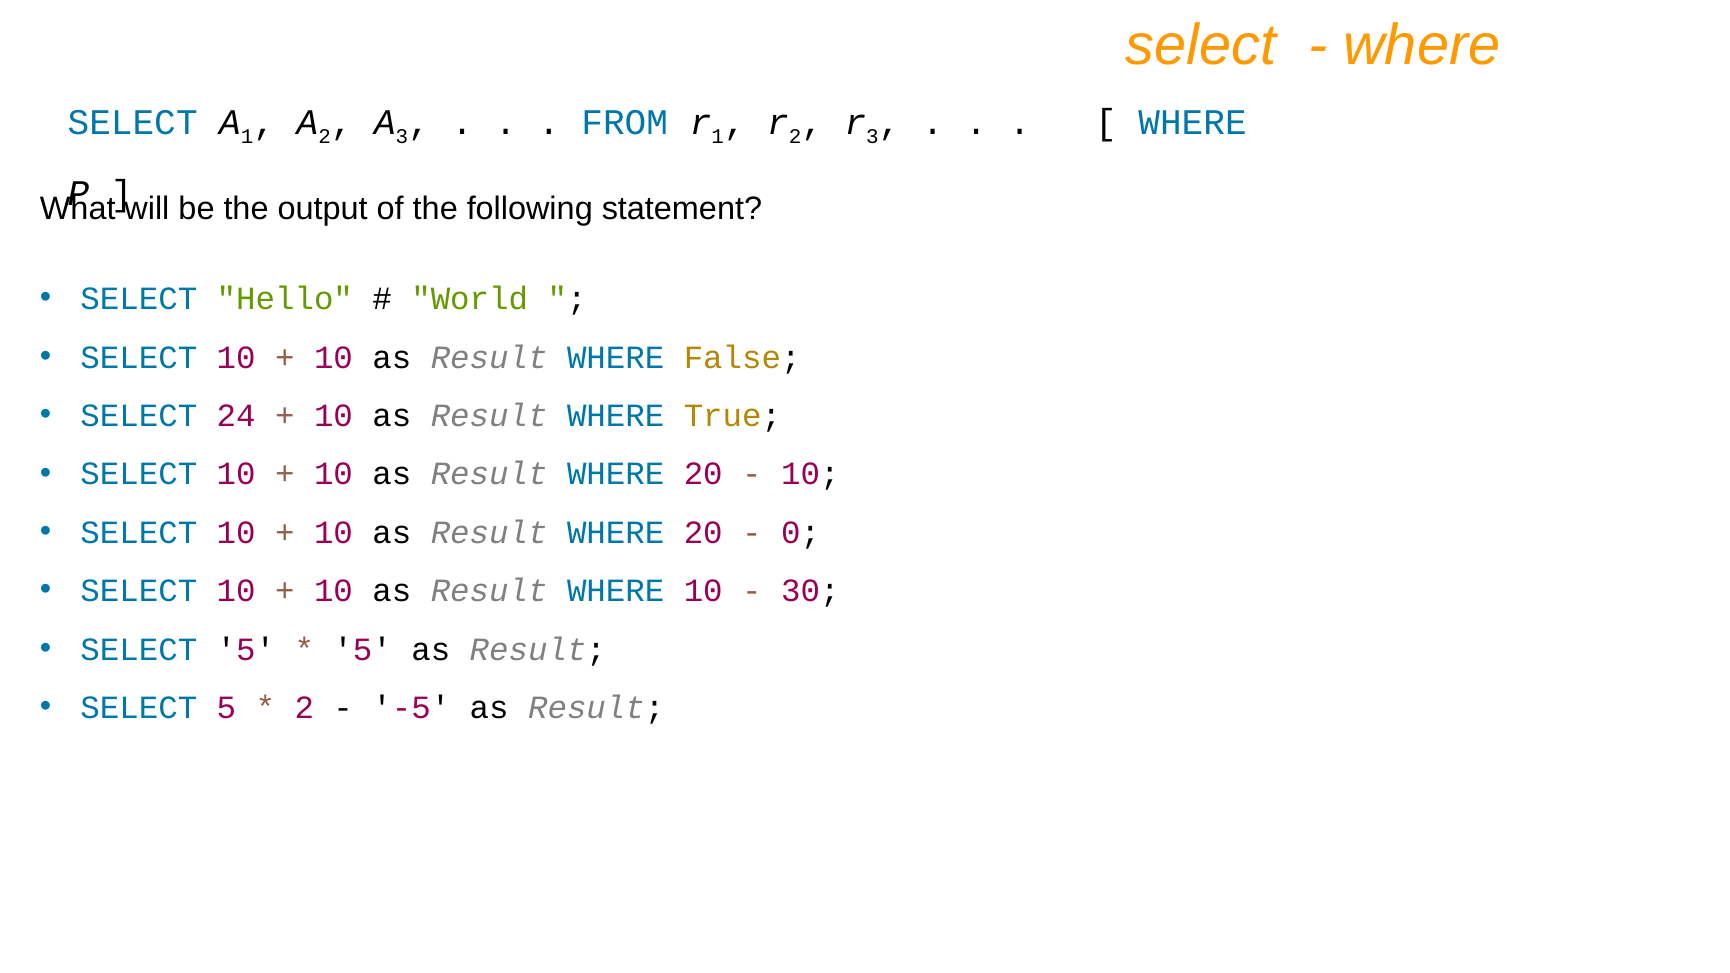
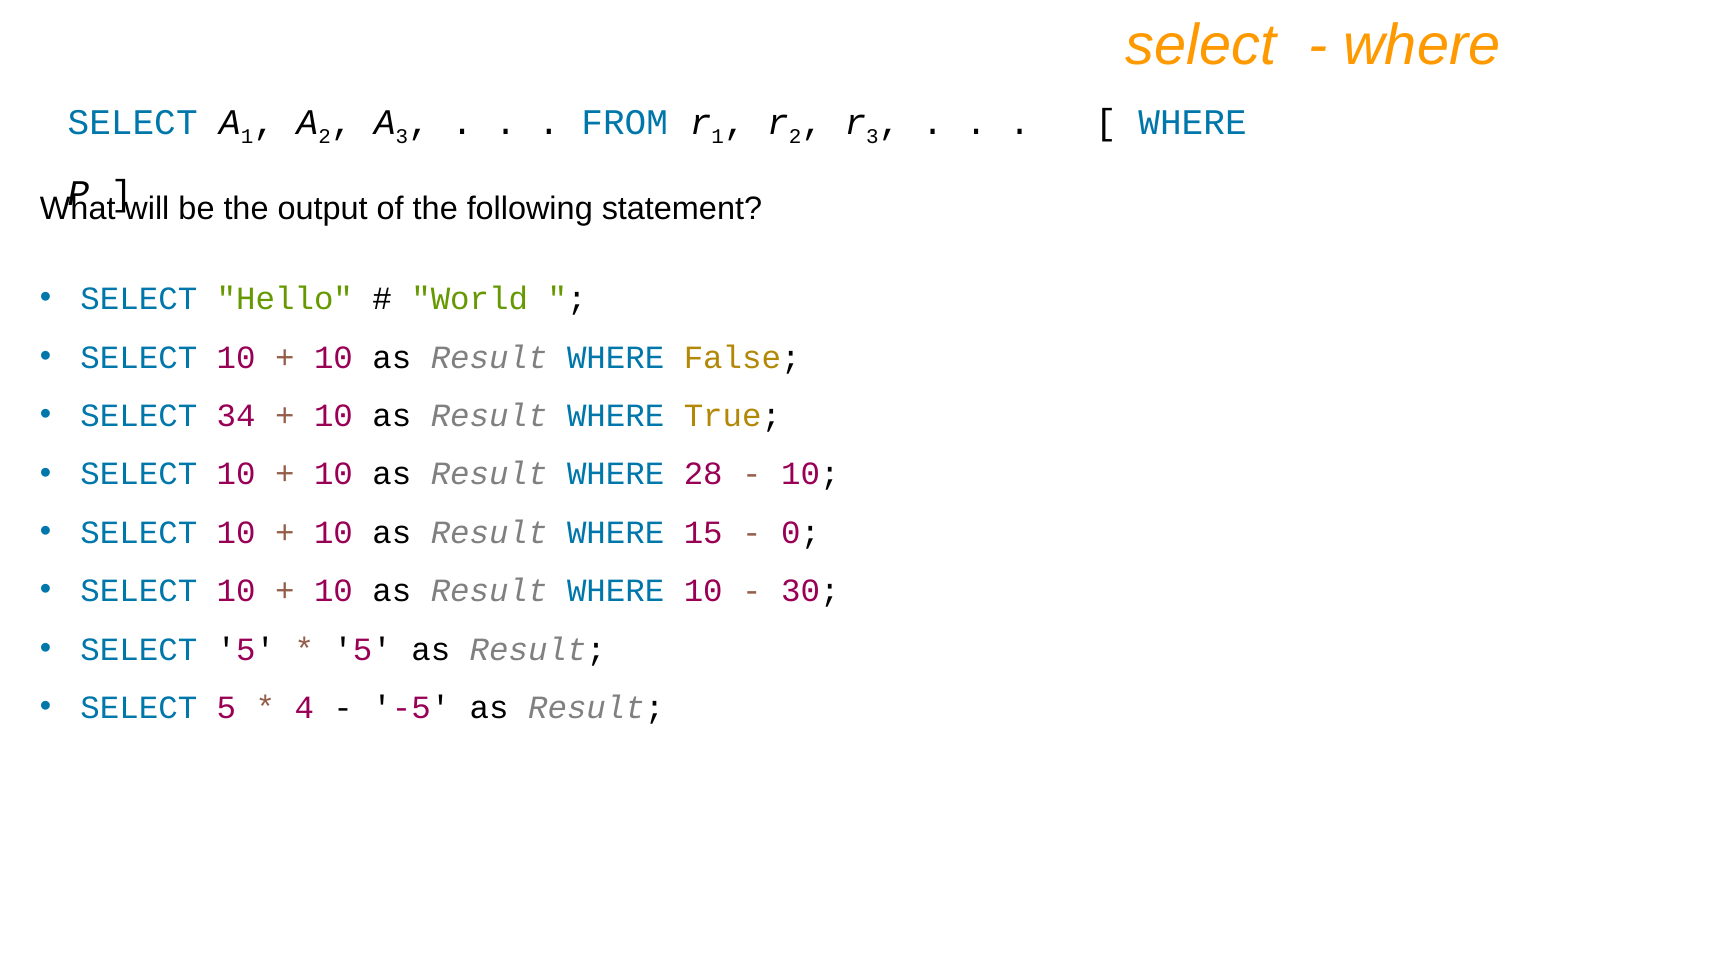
24: 24 -> 34
20 at (703, 474): 20 -> 28
20 at (703, 533): 20 -> 15
2 at (304, 708): 2 -> 4
